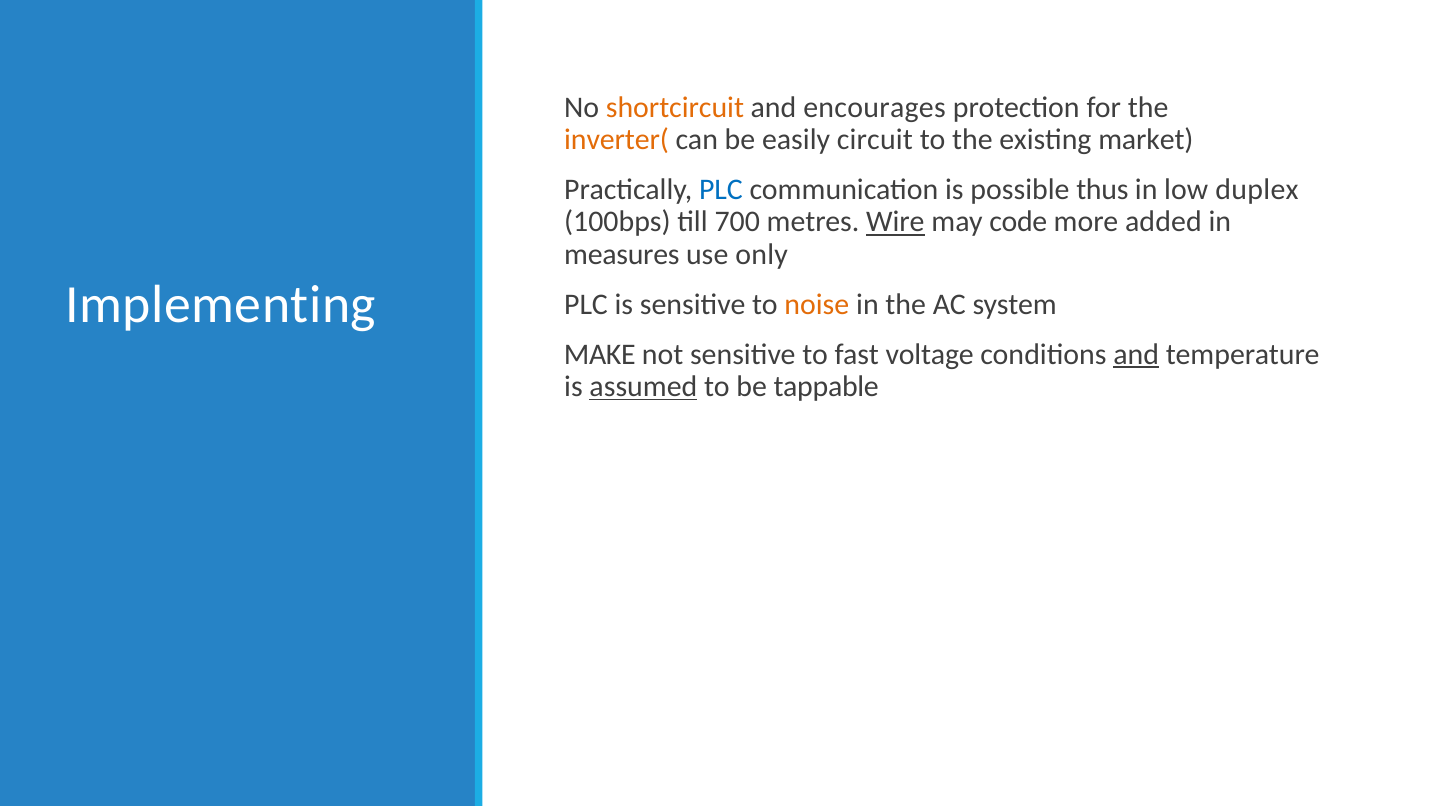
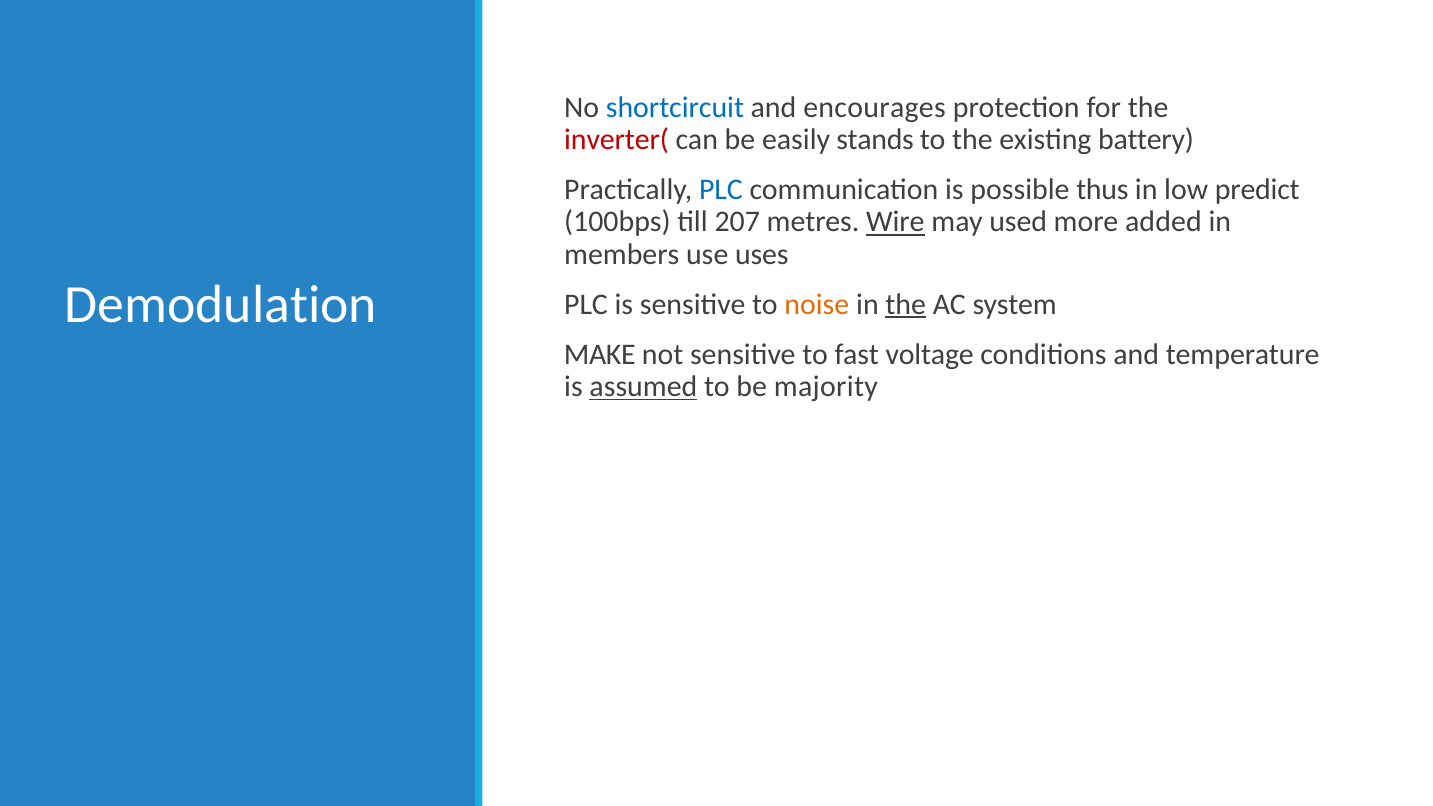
shortcircuit colour: orange -> blue
inverter( colour: orange -> red
circuit: circuit -> stands
market: market -> battery
duplex: duplex -> predict
700: 700 -> 207
code: code -> used
measures: measures -> members
only: only -> uses
Implementing: Implementing -> Demodulation
the at (906, 304) underline: none -> present
and at (1136, 354) underline: present -> none
tappable: tappable -> majority
